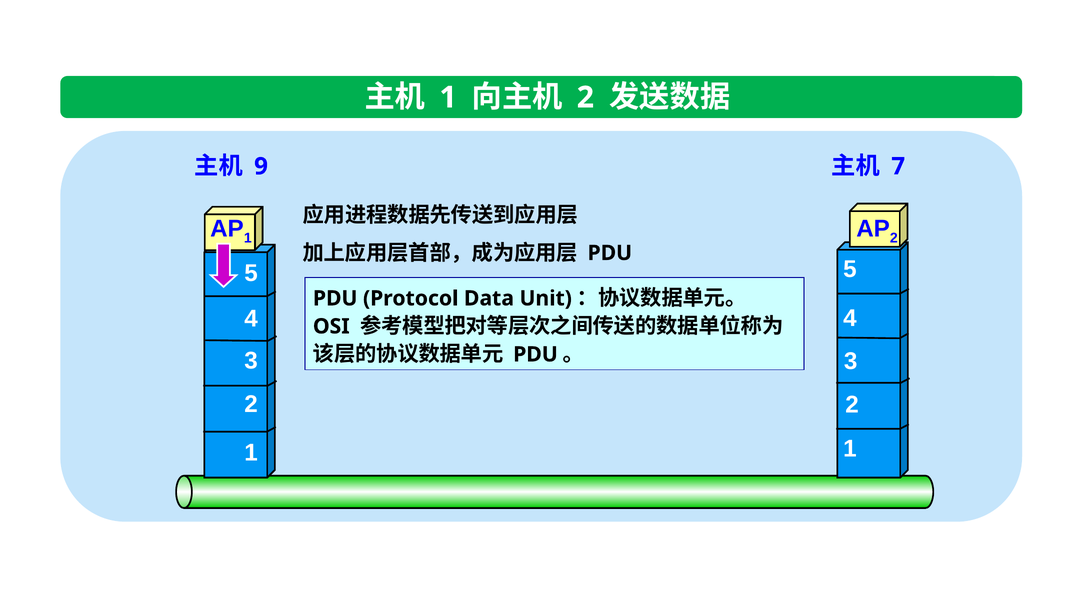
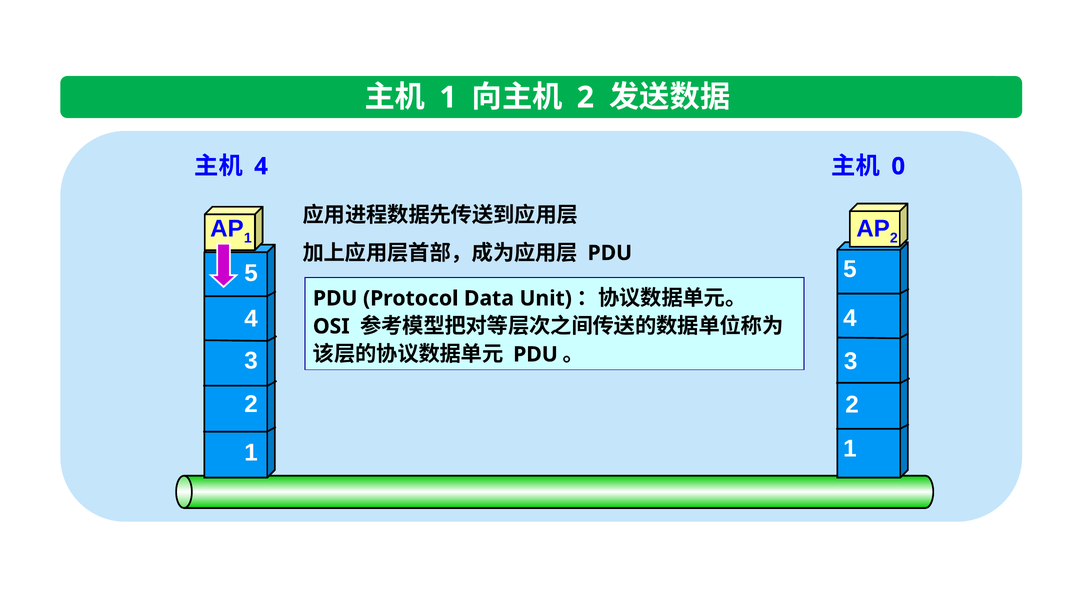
9 at (261, 166): 9 -> 4
7: 7 -> 0
